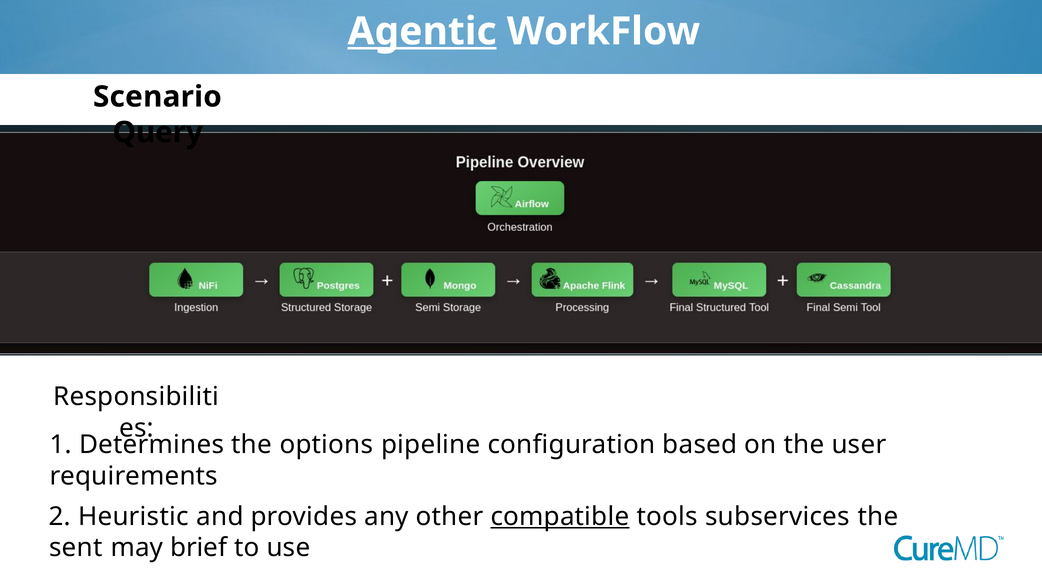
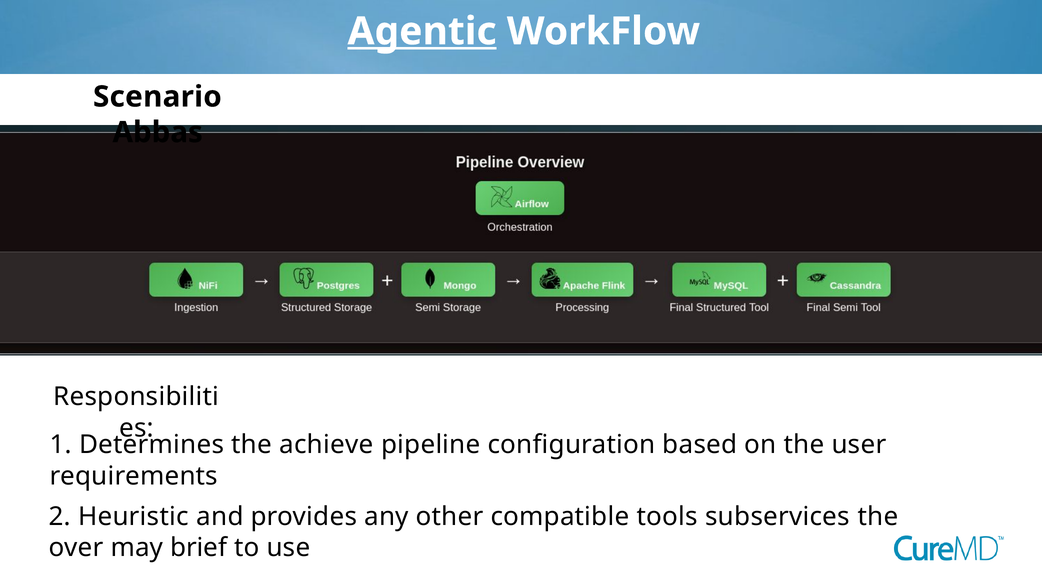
Query: Query -> Abbas
options: options -> achieve
compatible underline: present -> none
sent: sent -> over
